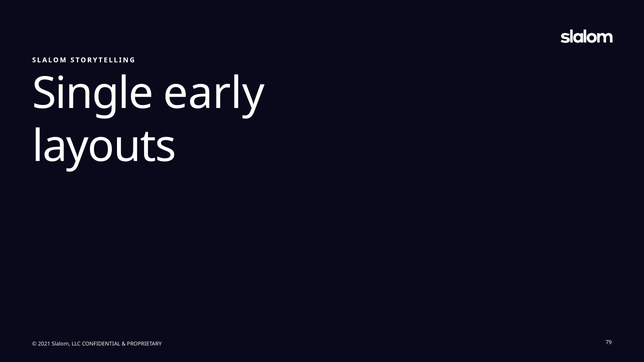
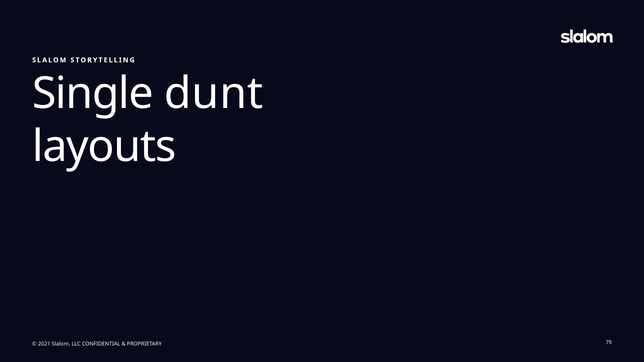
early: early -> dunt
